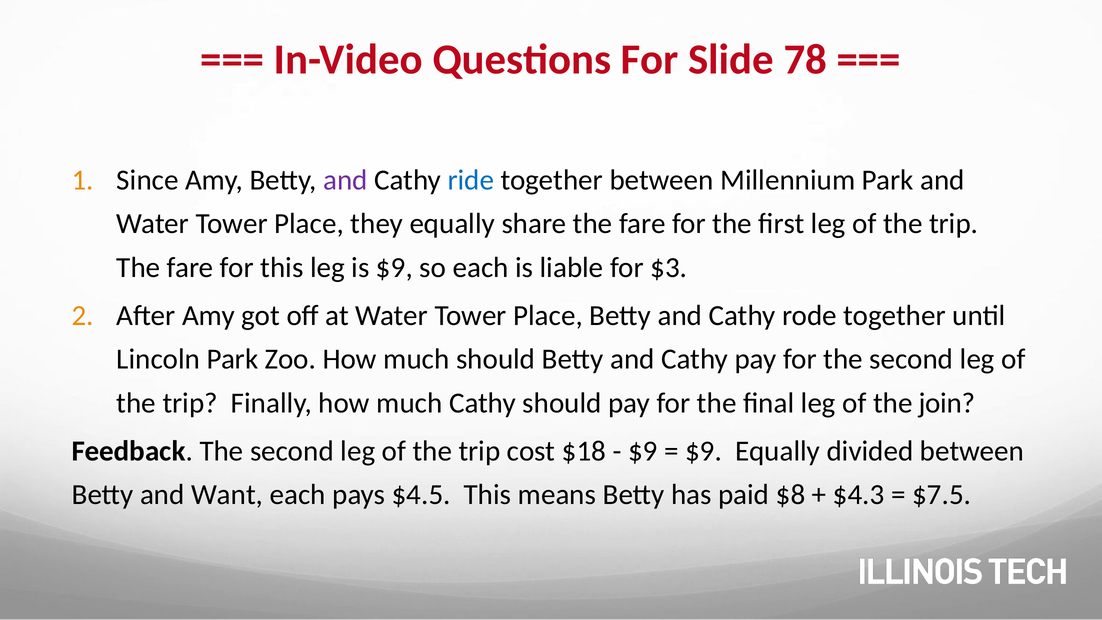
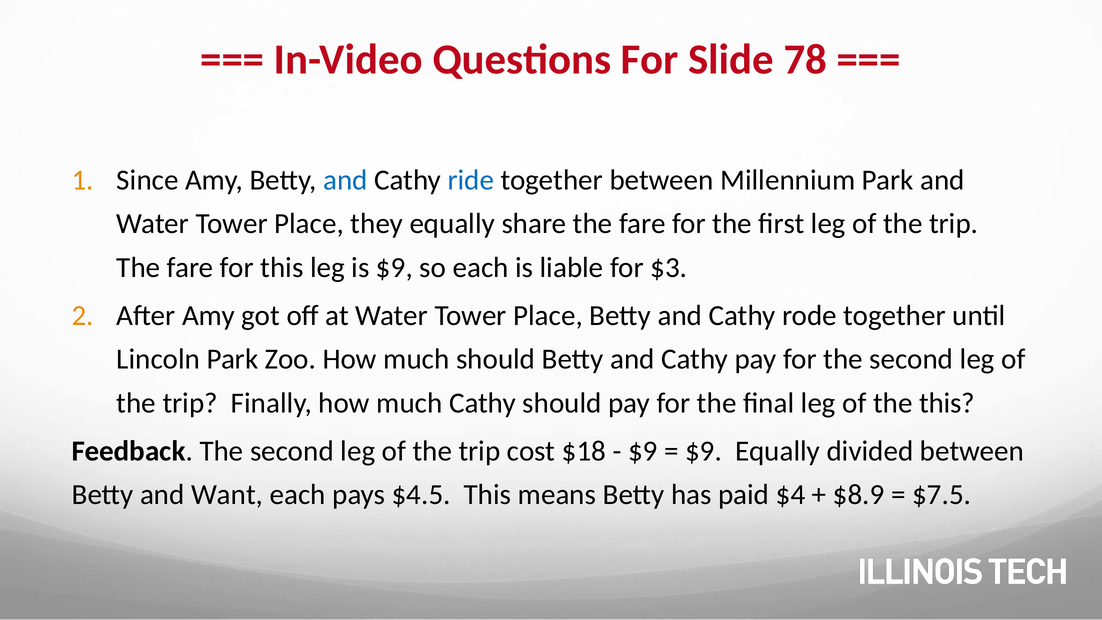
and at (345, 180) colour: purple -> blue
the join: join -> this
$8: $8 -> $4
$4.3: $4.3 -> $8.9
